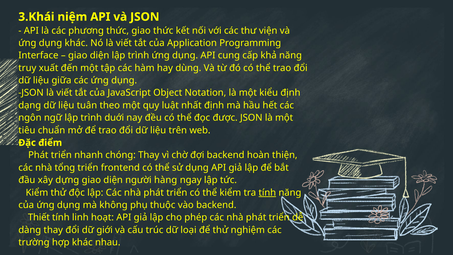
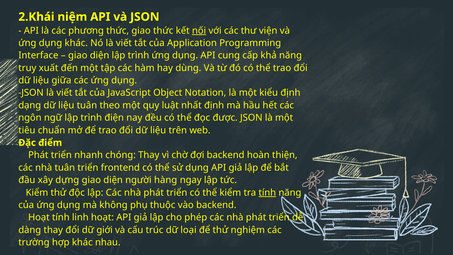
3.Khái: 3.Khái -> 2.Khái
nối underline: none -> present
duới: duới -> điện
nhà tổng: tổng -> tuân
Thiết at (39, 217): Thiết -> Hoạt
